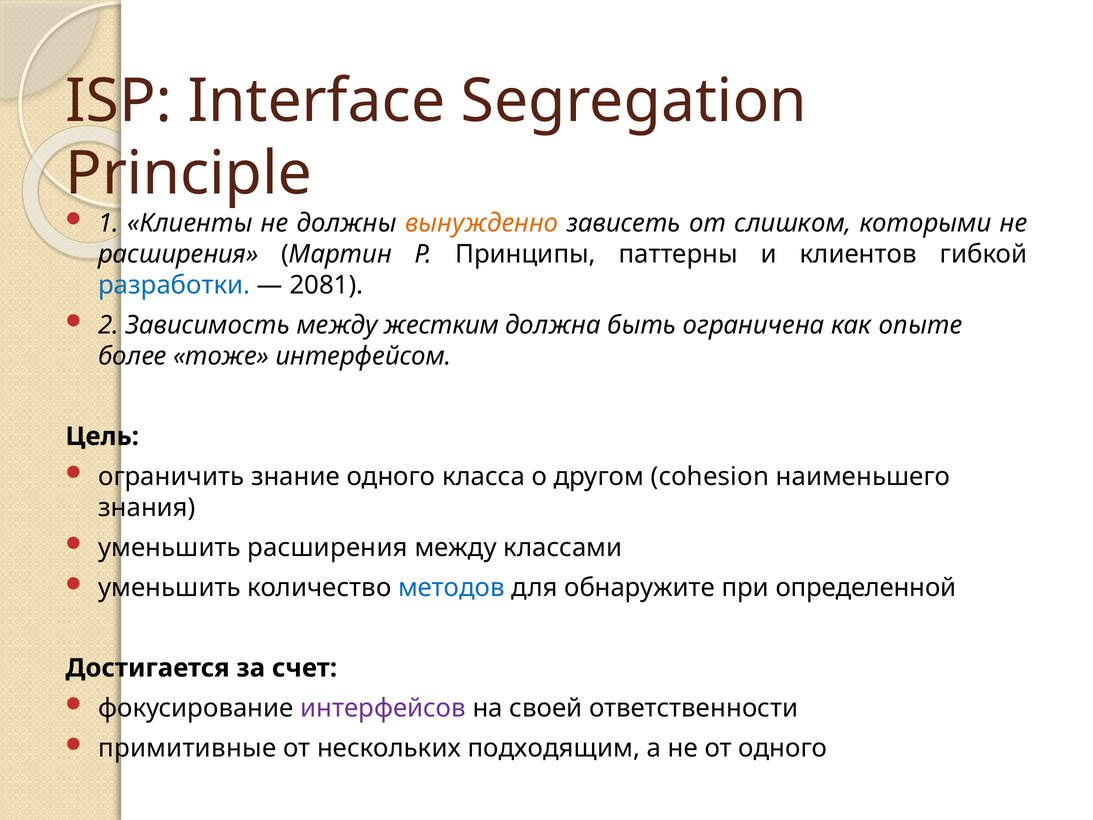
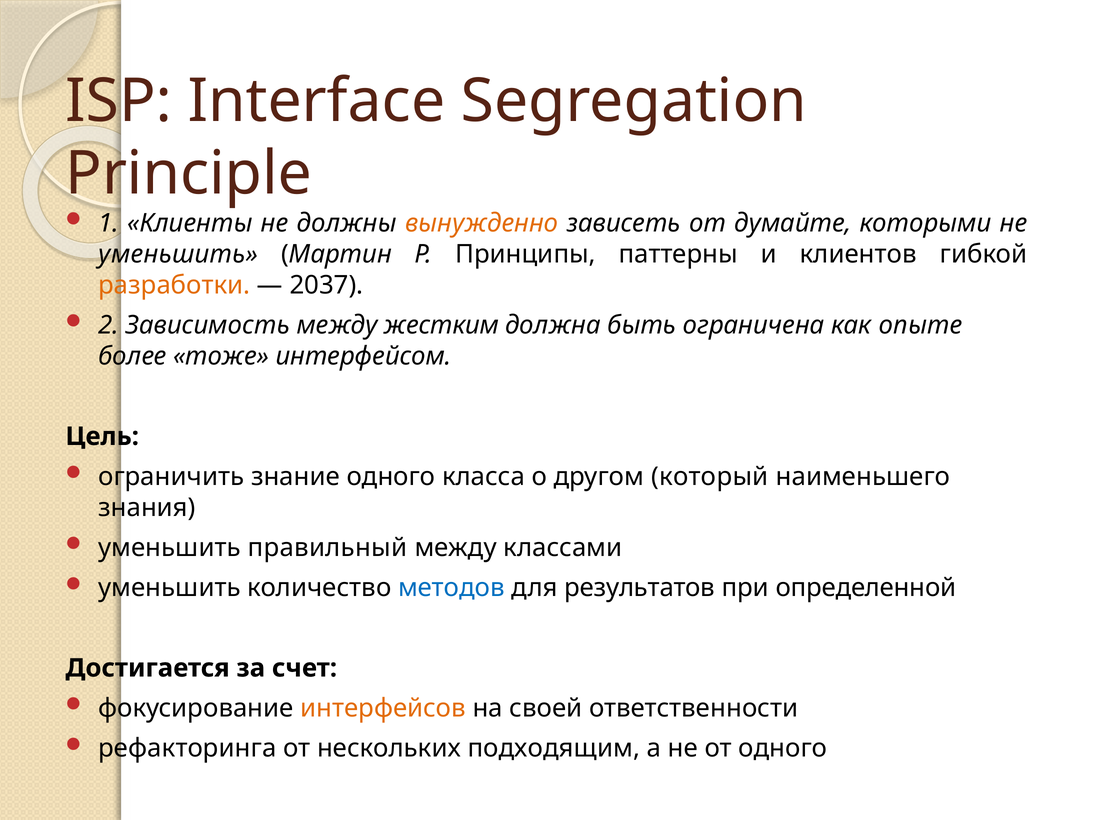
слишком: слишком -> думайте
расширения at (178, 254): расширения -> уменьшить
разработки colour: blue -> orange
2081: 2081 -> 2037
cohesion: cohesion -> который
уменьшить расширения: расширения -> правильный
обнаружите: обнаружите -> результатов
интерфейсов colour: purple -> orange
примитивные: примитивные -> рефакторинга
